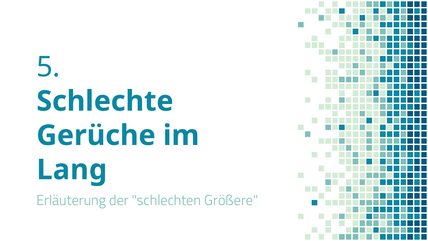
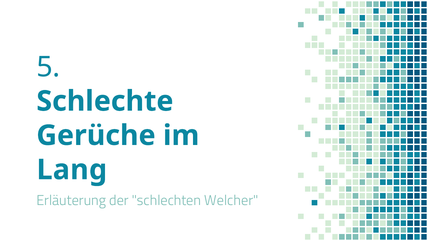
Größere: Größere -> Welcher
